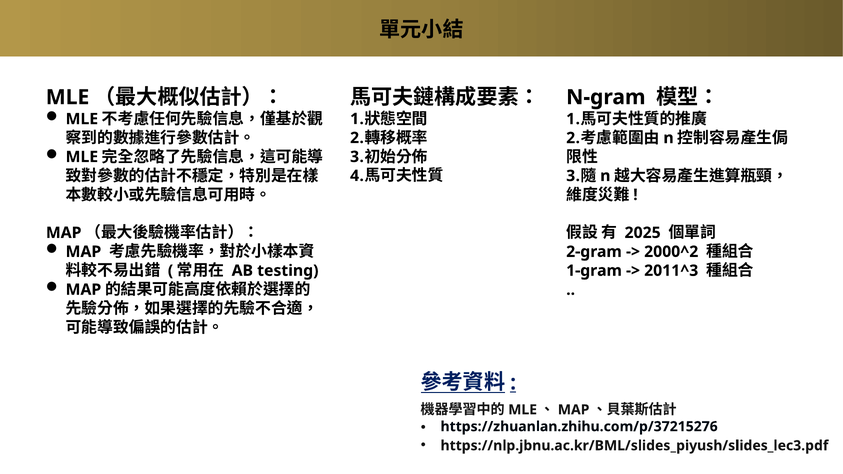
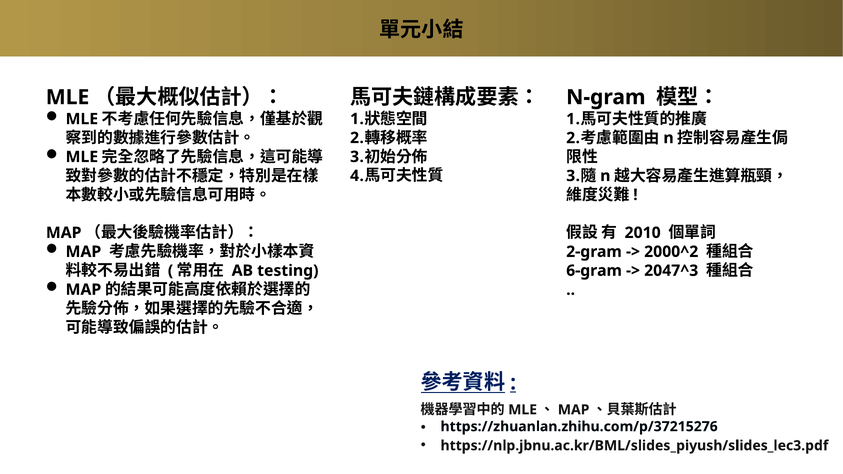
2025: 2025 -> 2010
1-gram: 1-gram -> 6-gram
2011^3: 2011^3 -> 2047^3
